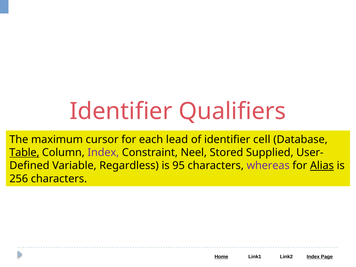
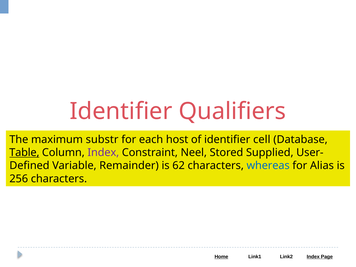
cursor: cursor -> substr
lead: lead -> host
Regardless: Regardless -> Remainder
95: 95 -> 62
whereas colour: purple -> blue
Alias underline: present -> none
